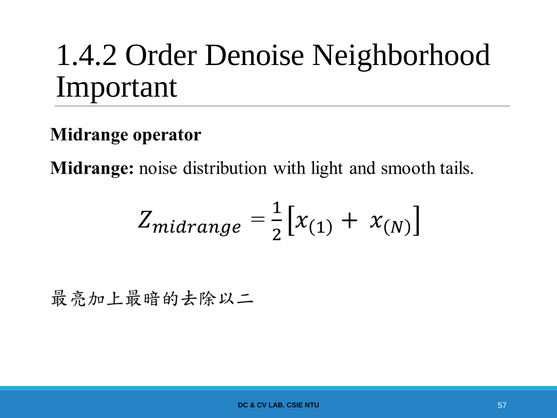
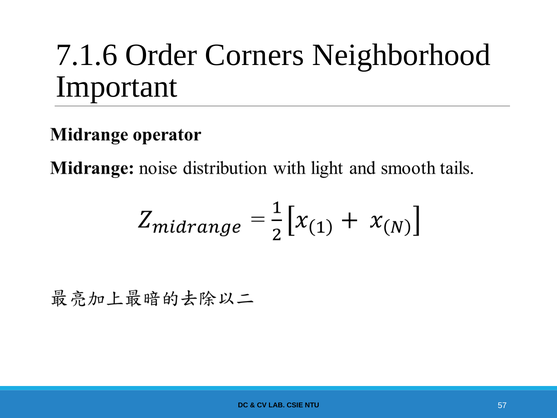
1.4.2: 1.4.2 -> 7.1.6
Denoise: Denoise -> Corners
